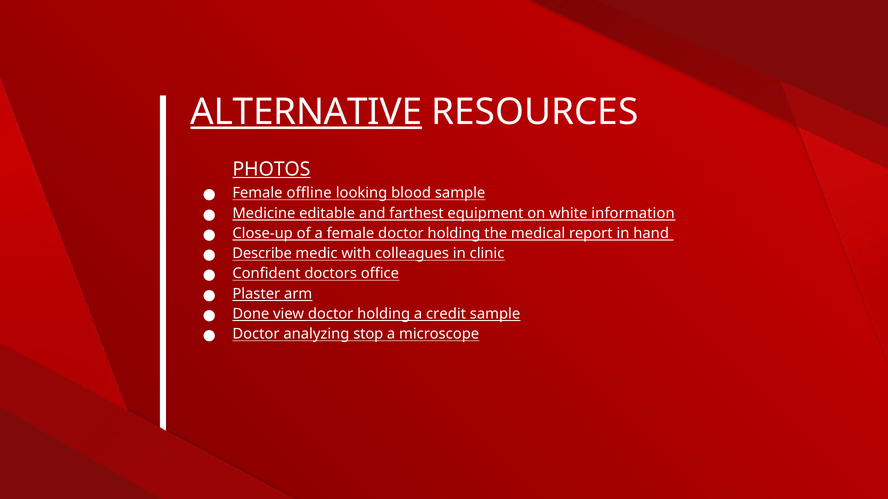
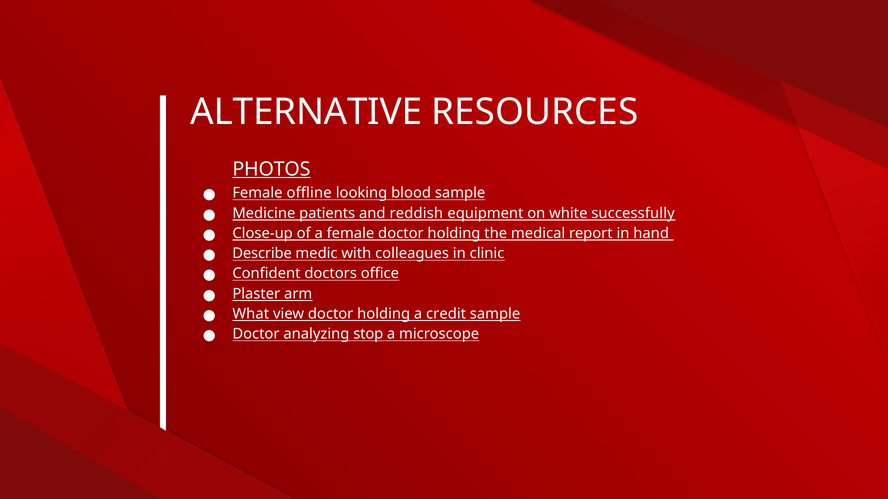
ALTERNATIVE underline: present -> none
editable: editable -> patients
farthest: farthest -> reddish
information: information -> successfully
Done: Done -> What
